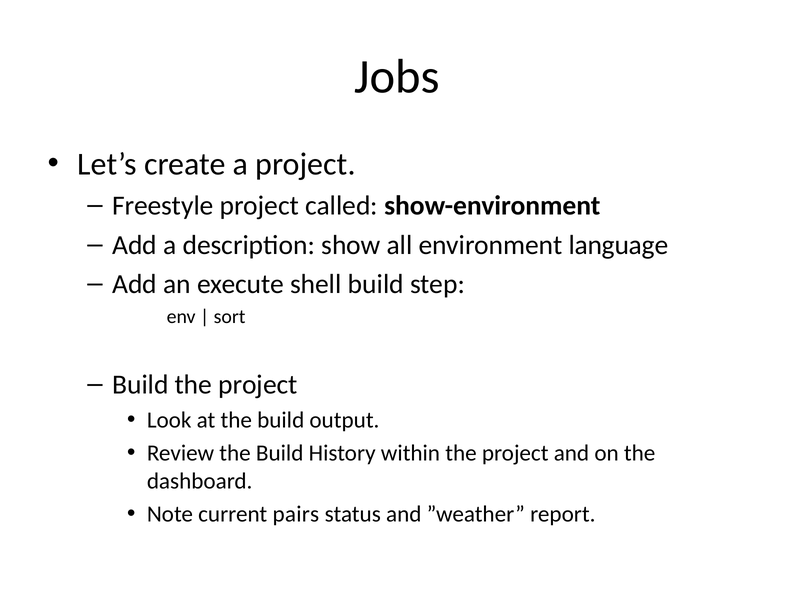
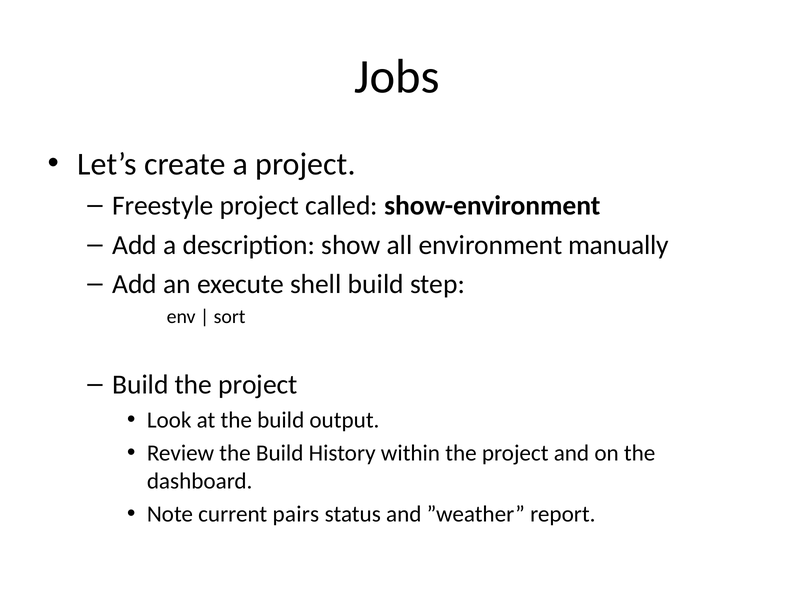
language: language -> manually
